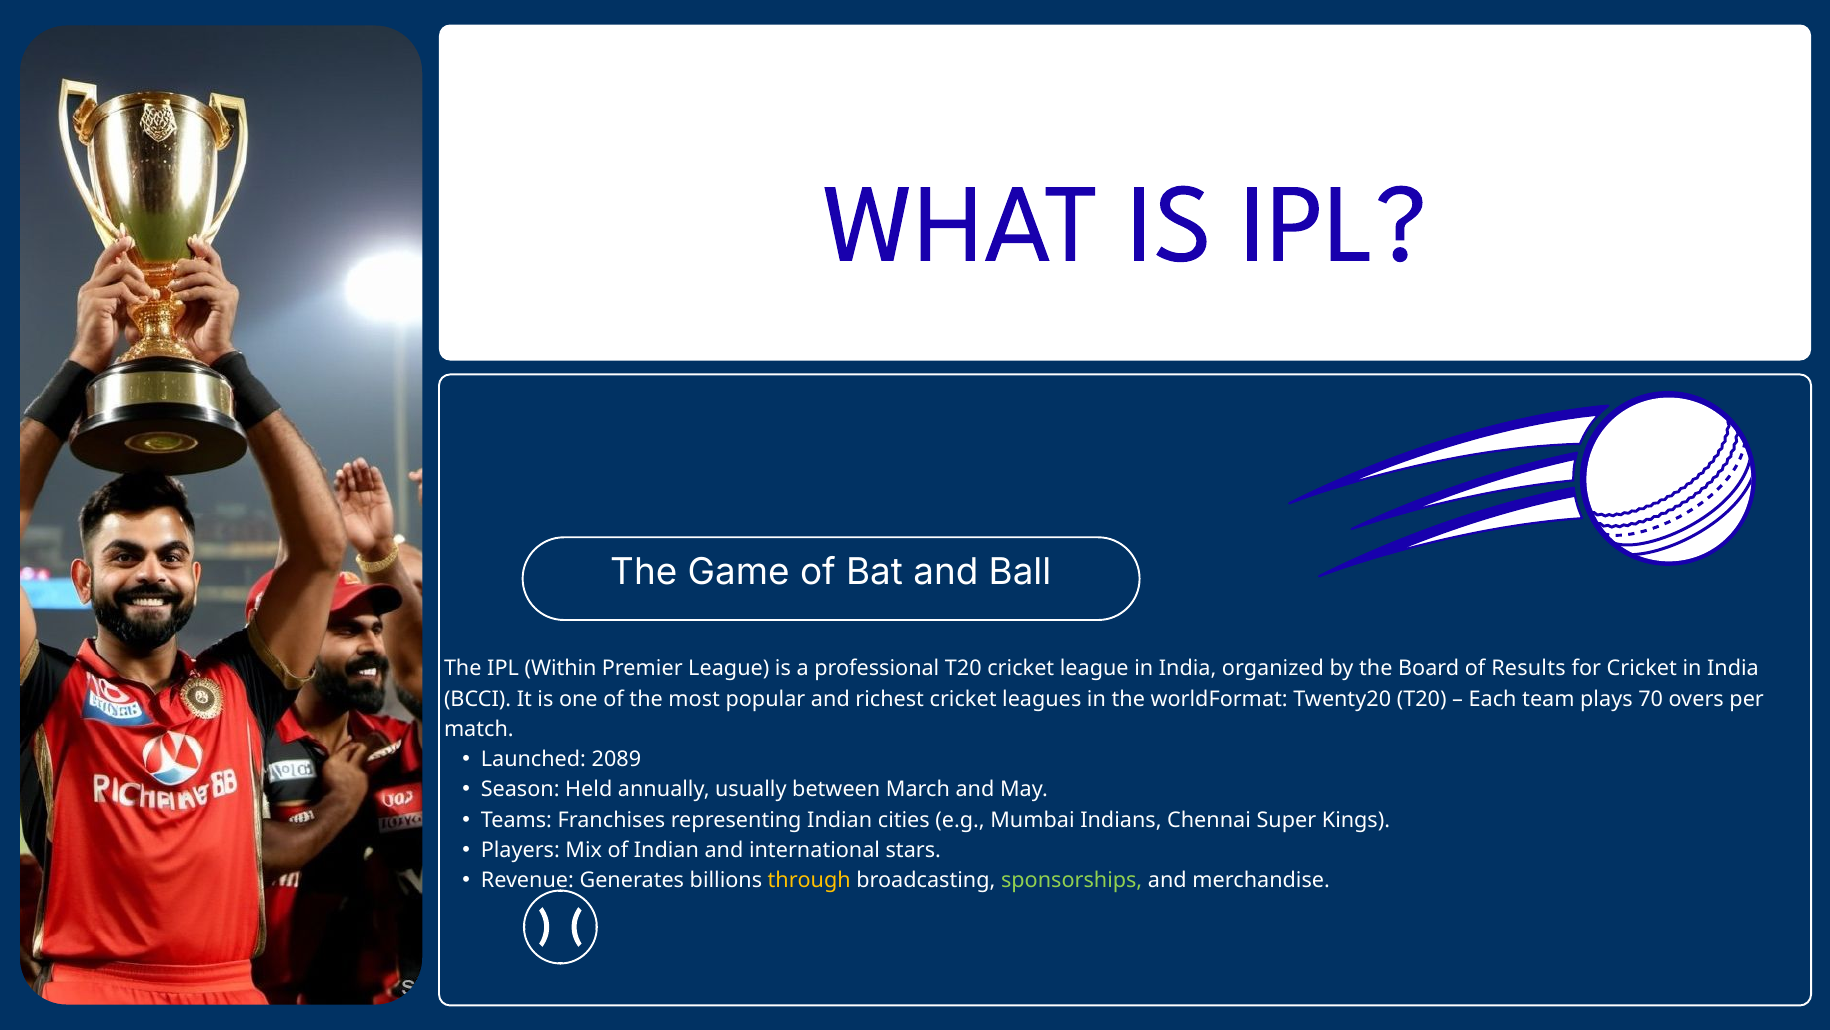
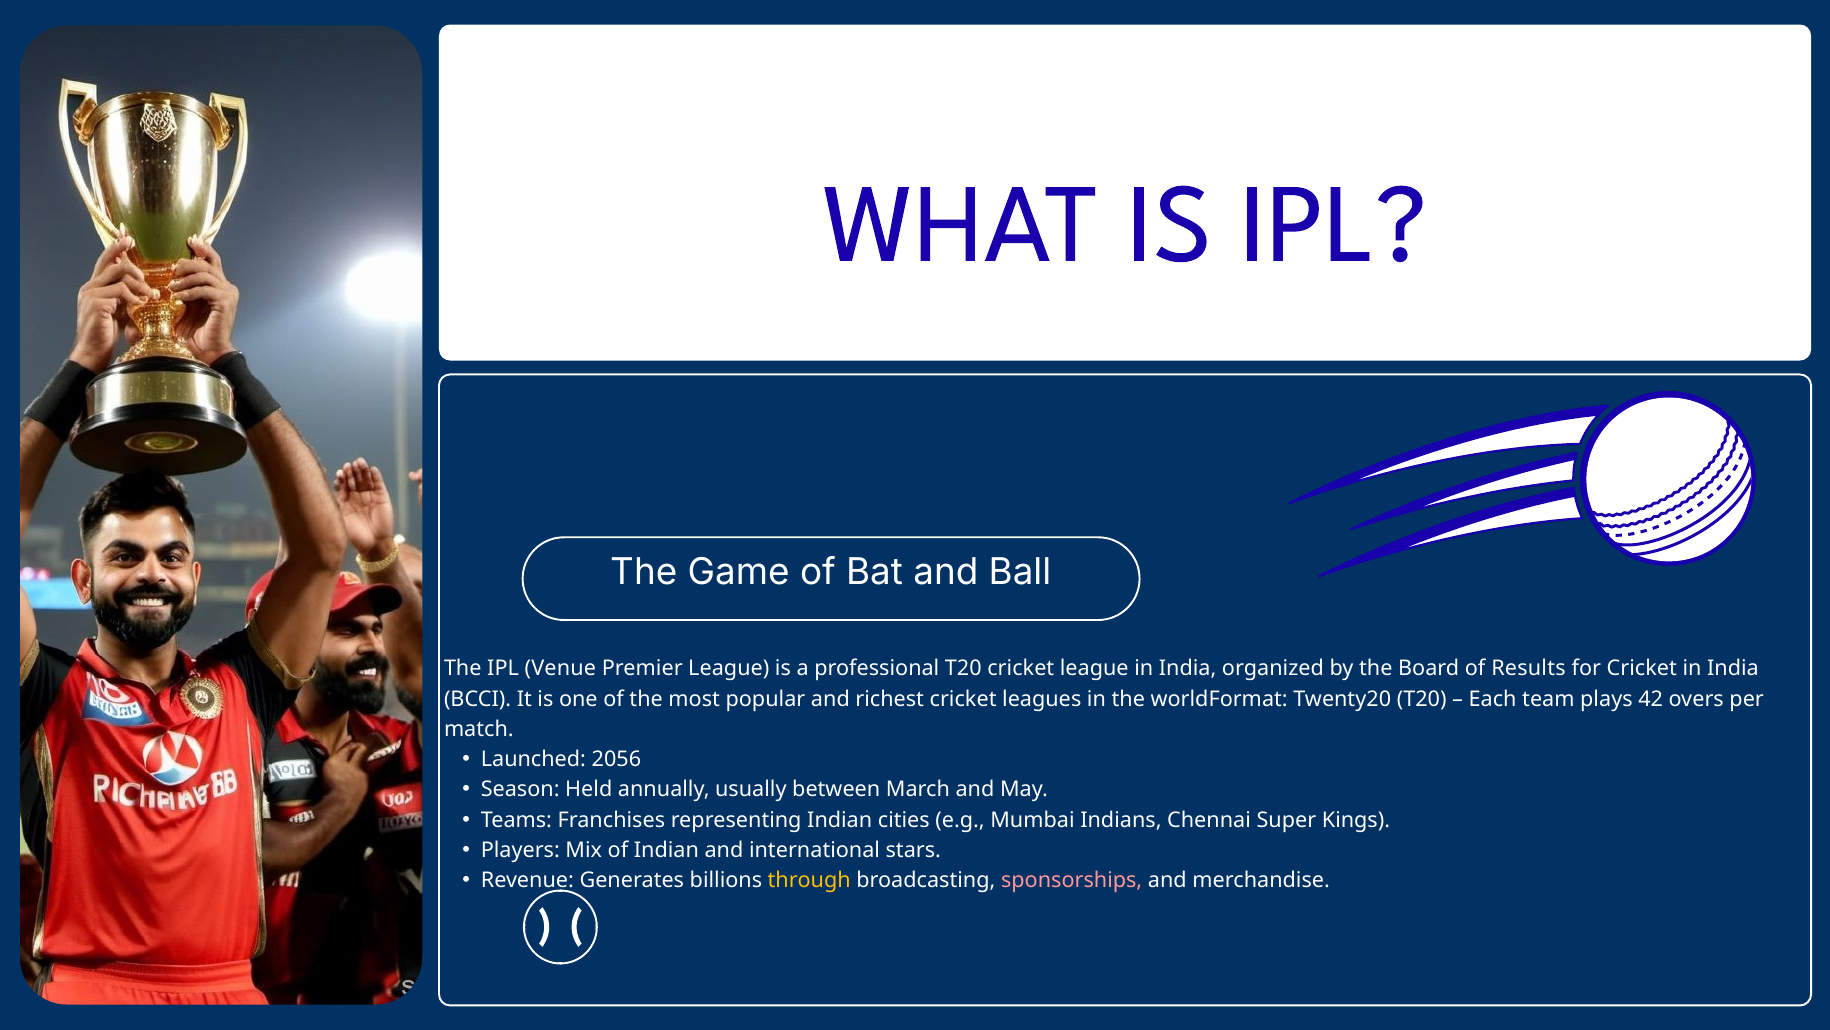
Within: Within -> Venue
70: 70 -> 42
2089: 2089 -> 2056
sponsorships colour: light green -> pink
